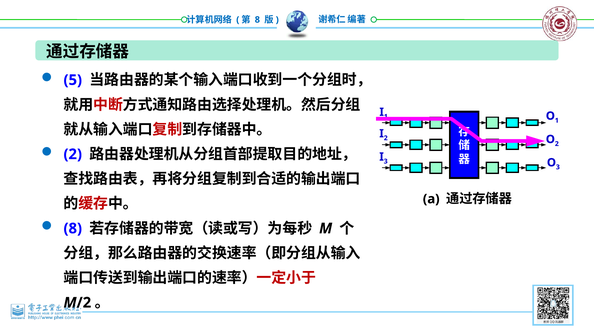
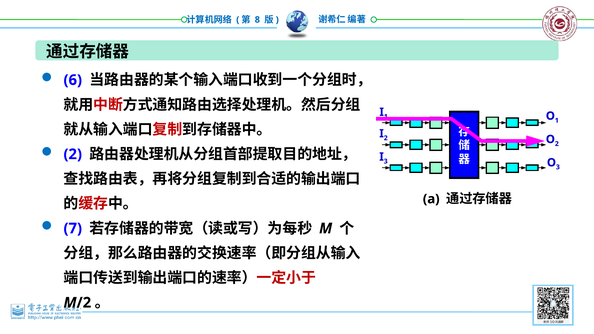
5: 5 -> 6
8 at (73, 229): 8 -> 7
